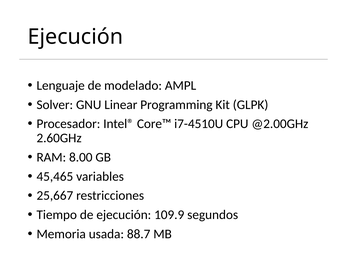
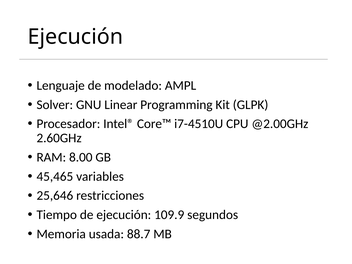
25,667: 25,667 -> 25,646
